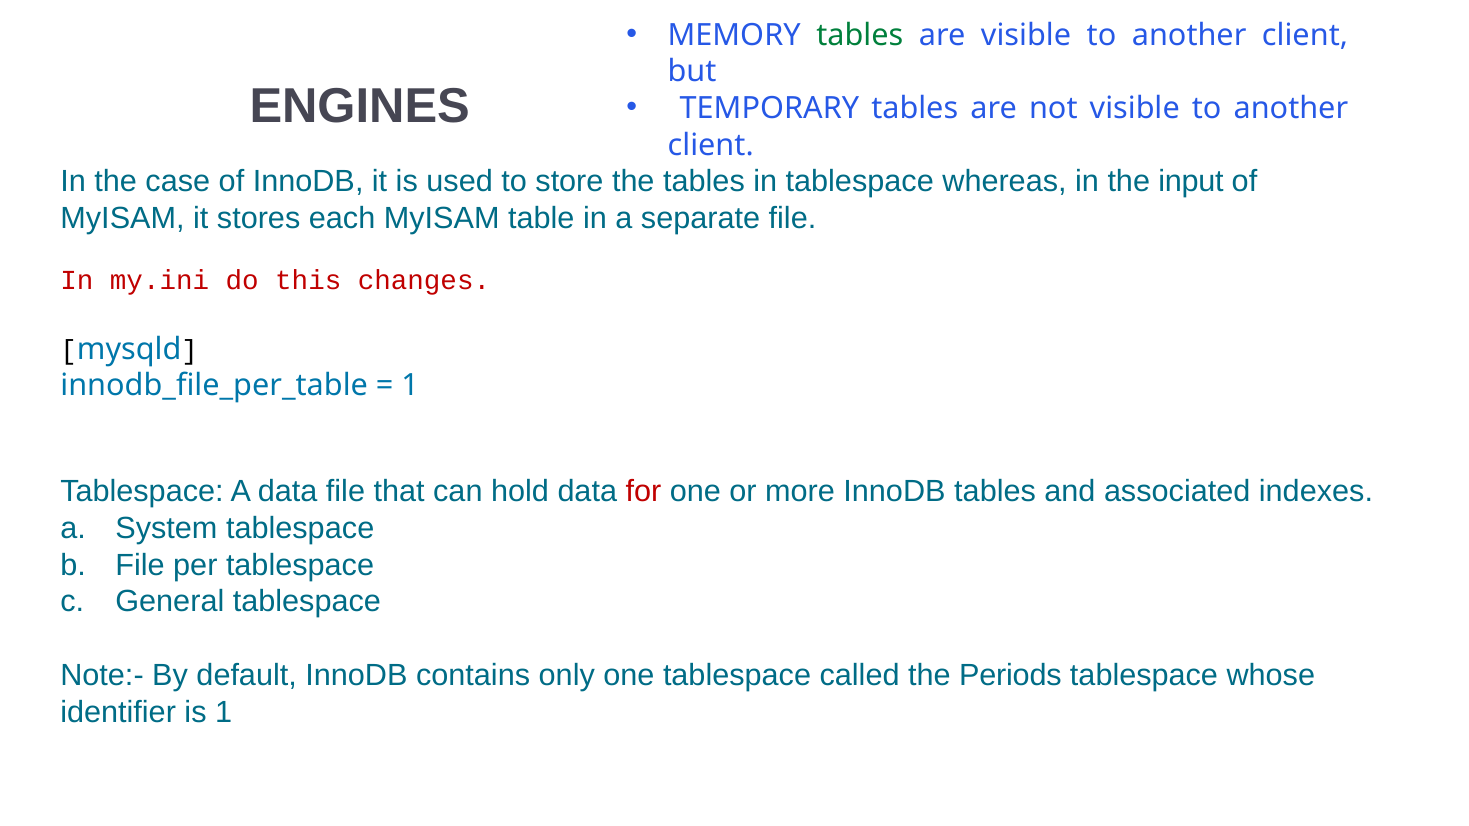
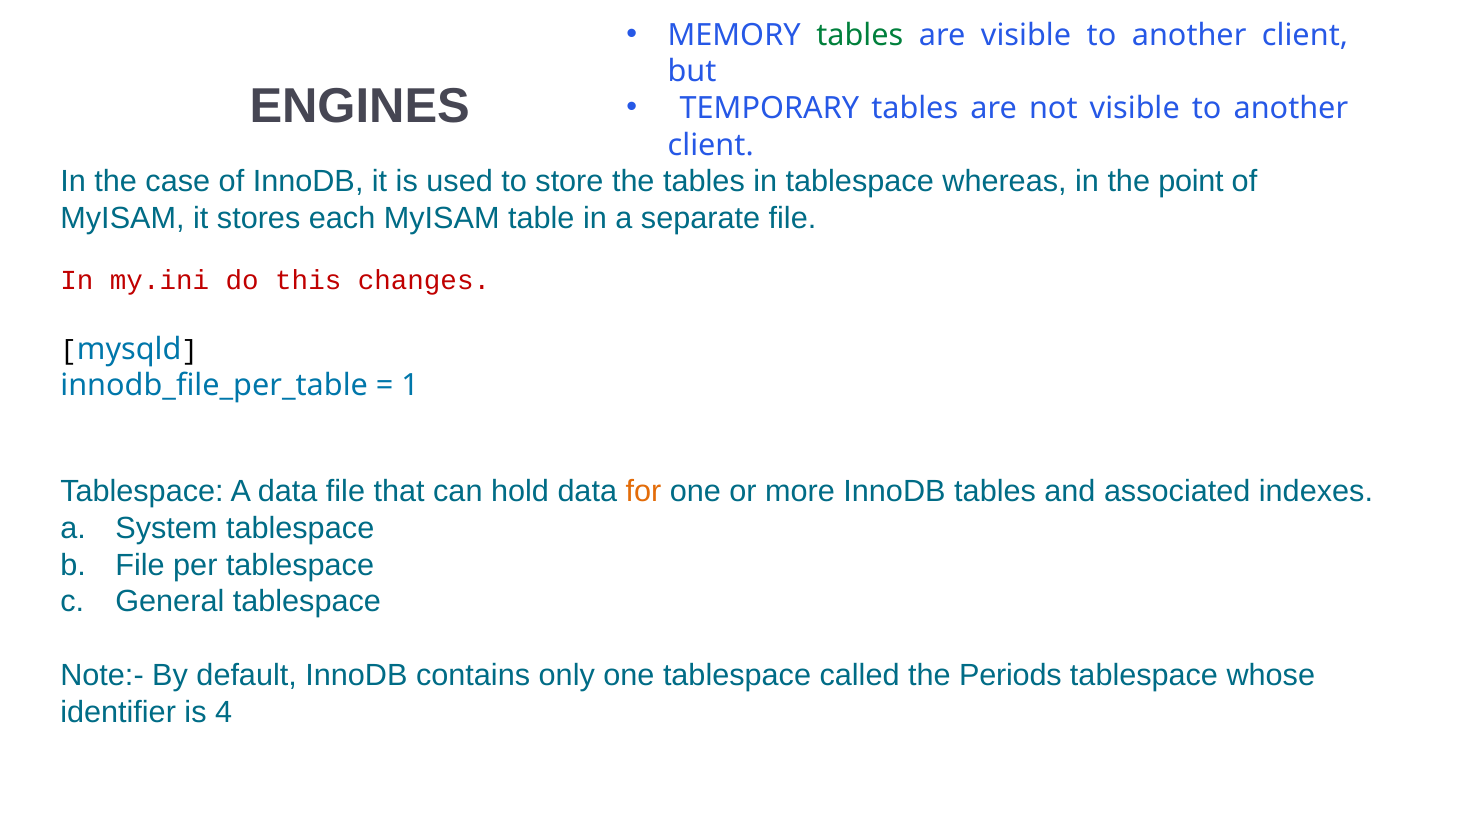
input: input -> point
for colour: red -> orange
is 1: 1 -> 4
